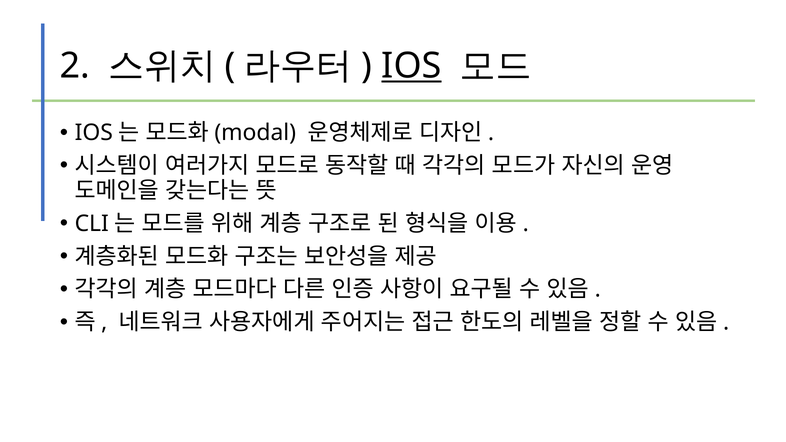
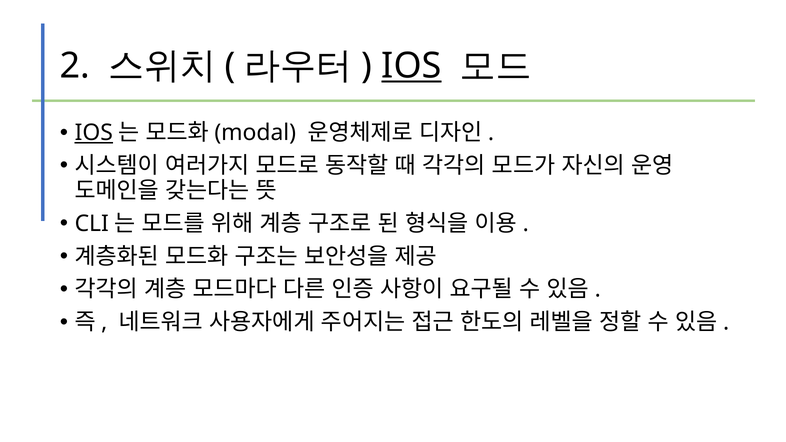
IOS at (94, 133) underline: none -> present
